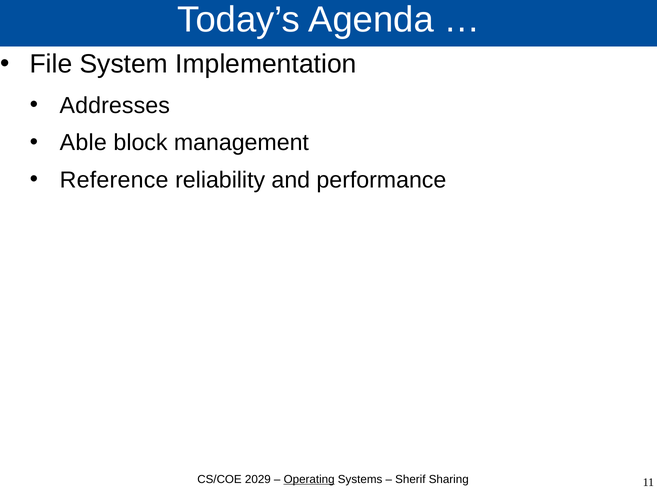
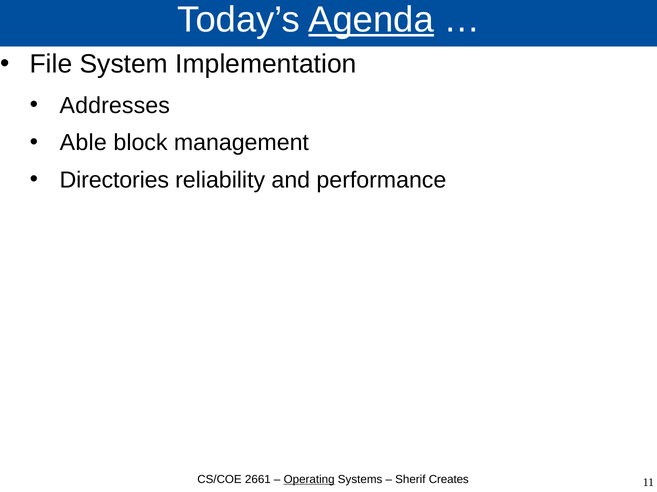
Agenda underline: none -> present
Reference: Reference -> Directories
2029: 2029 -> 2661
Sharing: Sharing -> Creates
